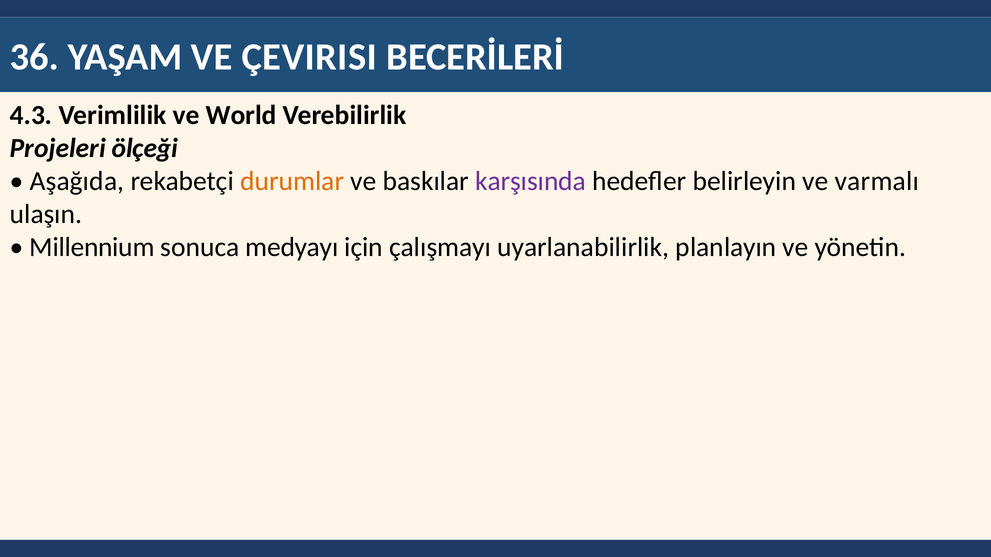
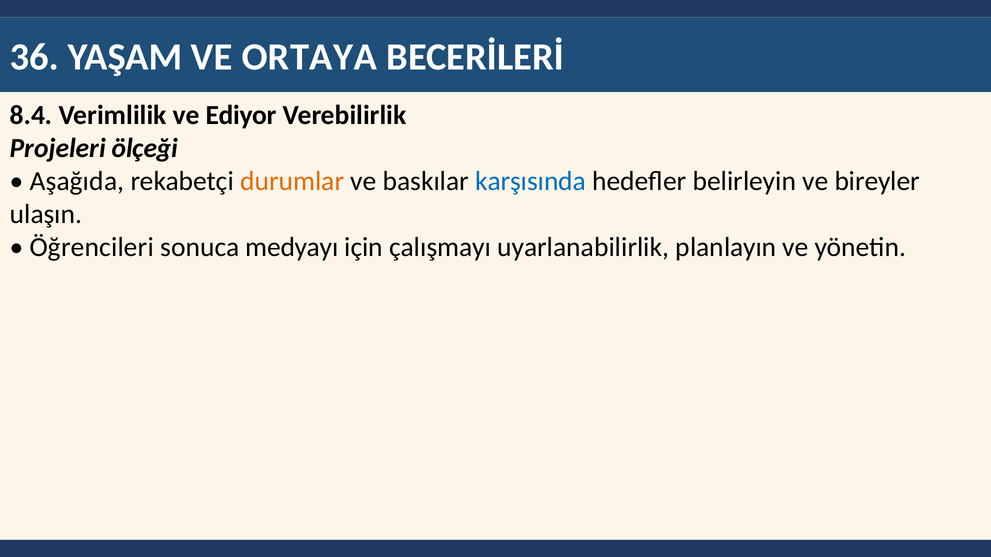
ÇEVIRISI: ÇEVIRISI -> ORTAYA
4.3: 4.3 -> 8.4
World: World -> Ediyor
karşısında colour: purple -> blue
varmalı: varmalı -> bireyler
Millennium: Millennium -> Öğrencileri
